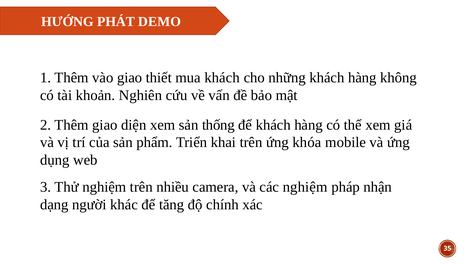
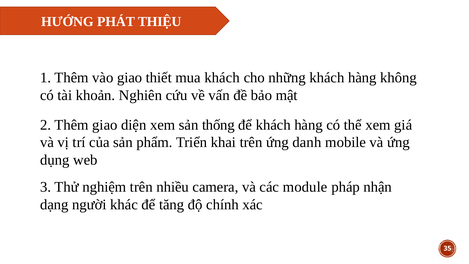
DEMO: DEMO -> THIỆU
khóa: khóa -> danh
các nghiệm: nghiệm -> module
